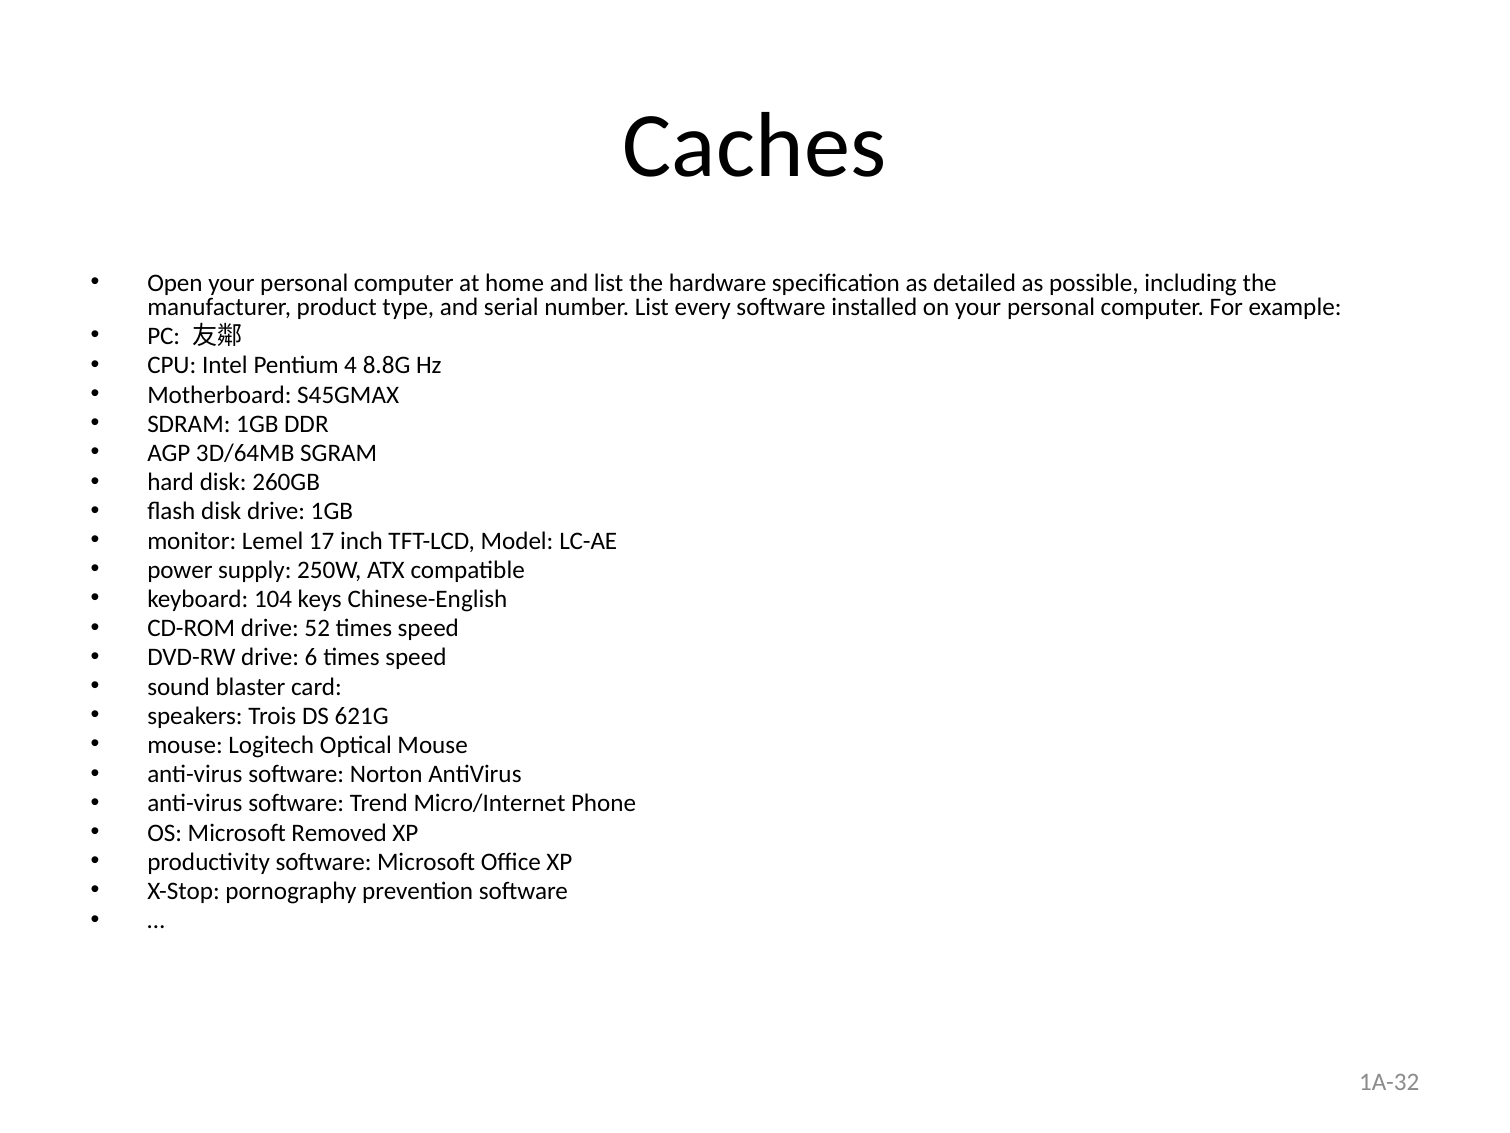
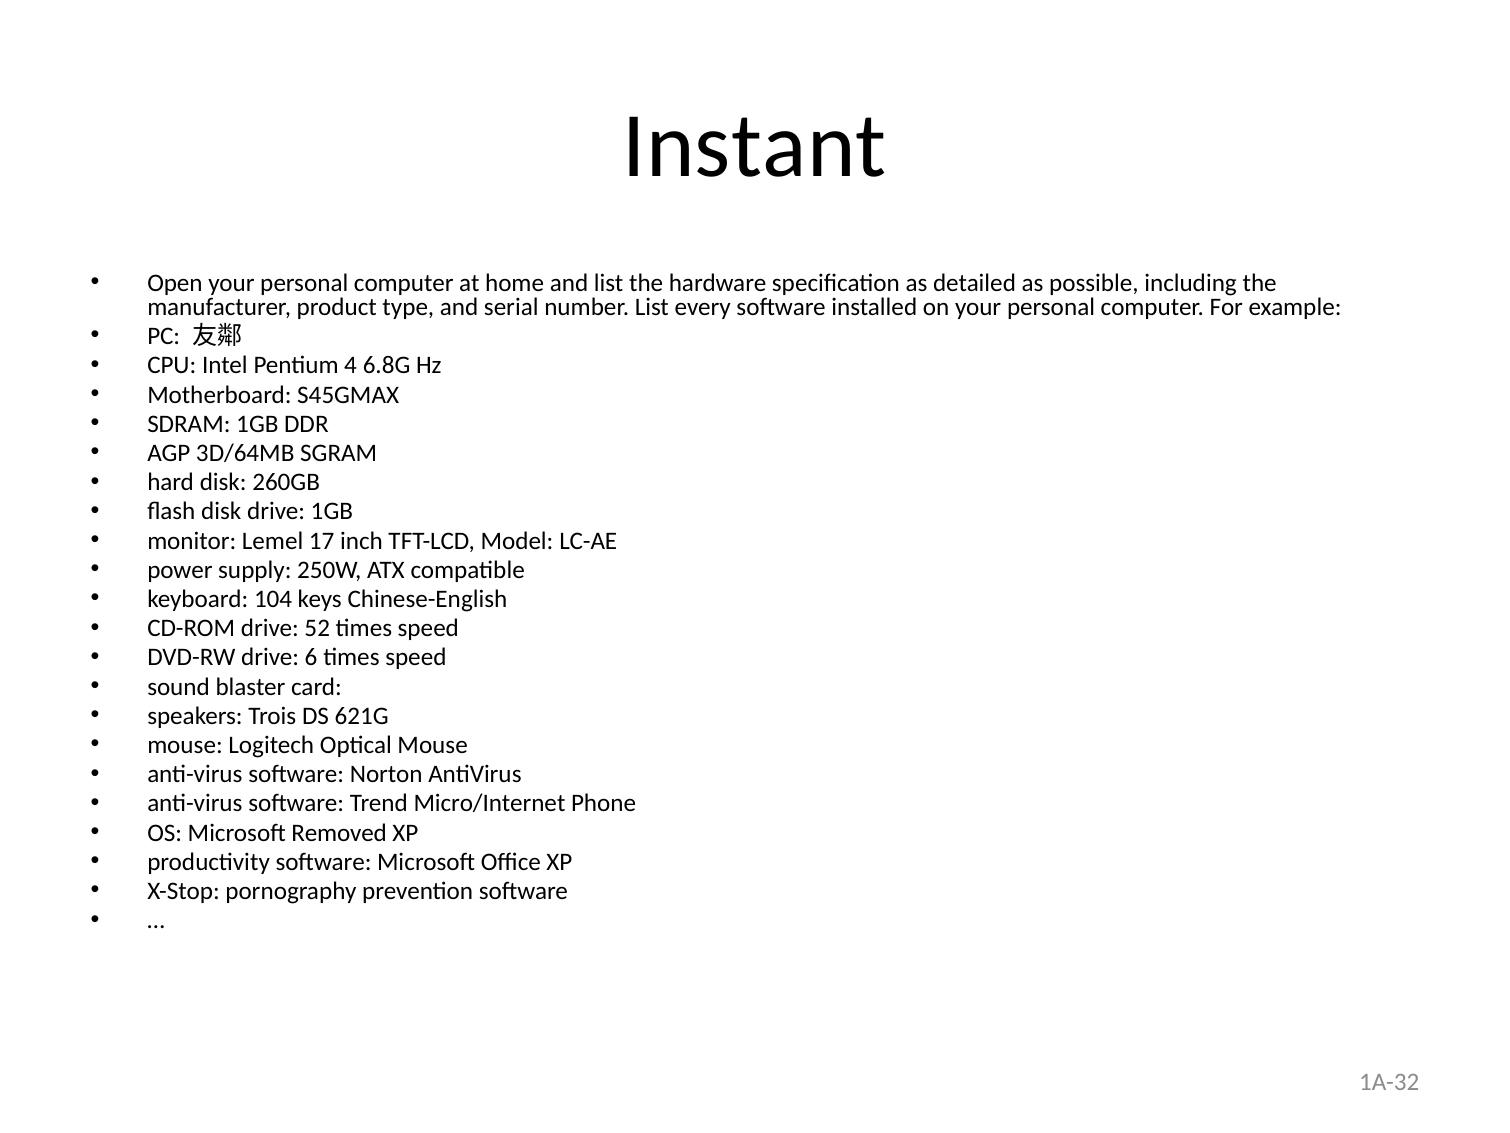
Caches: Caches -> Instant
8.8G: 8.8G -> 6.8G
